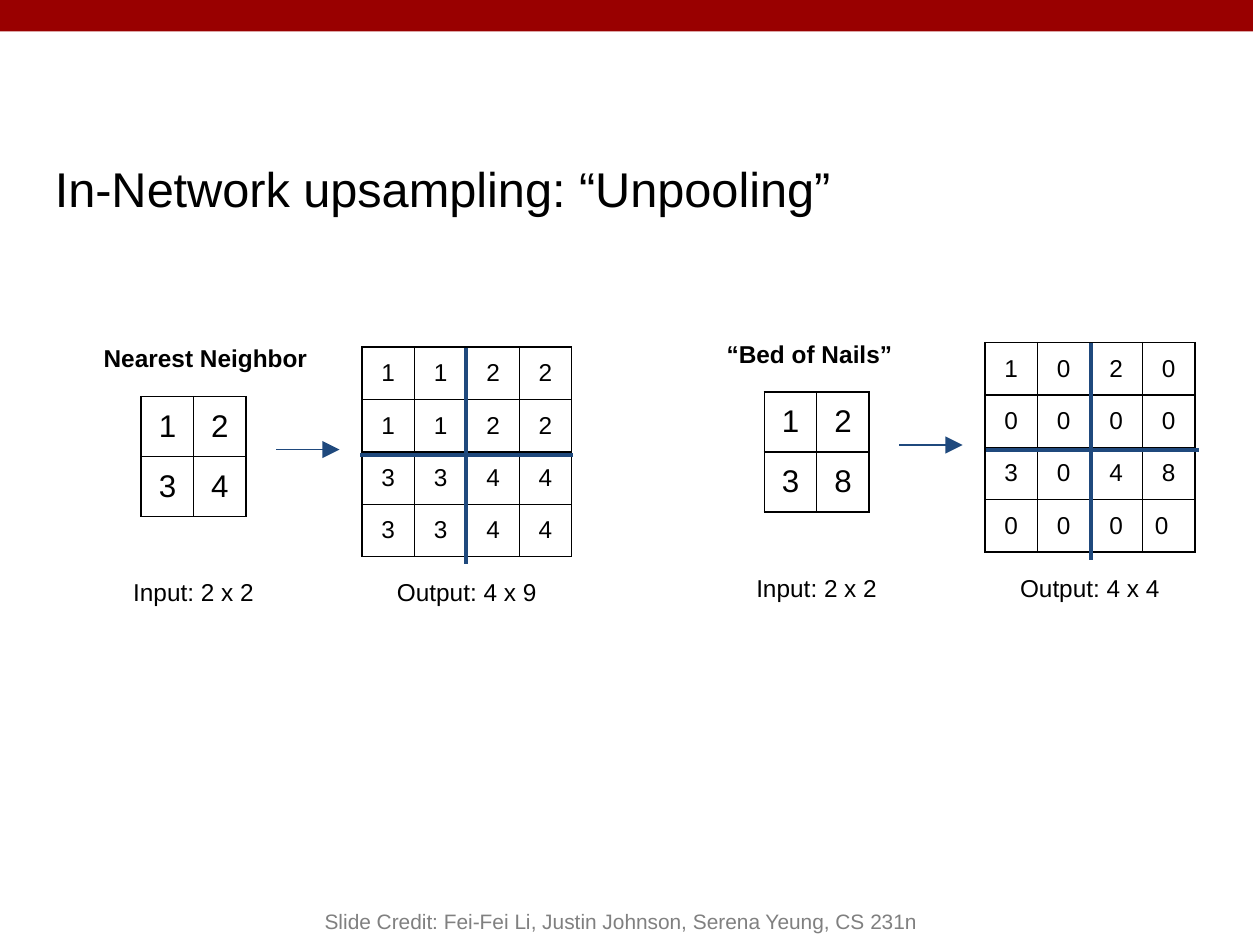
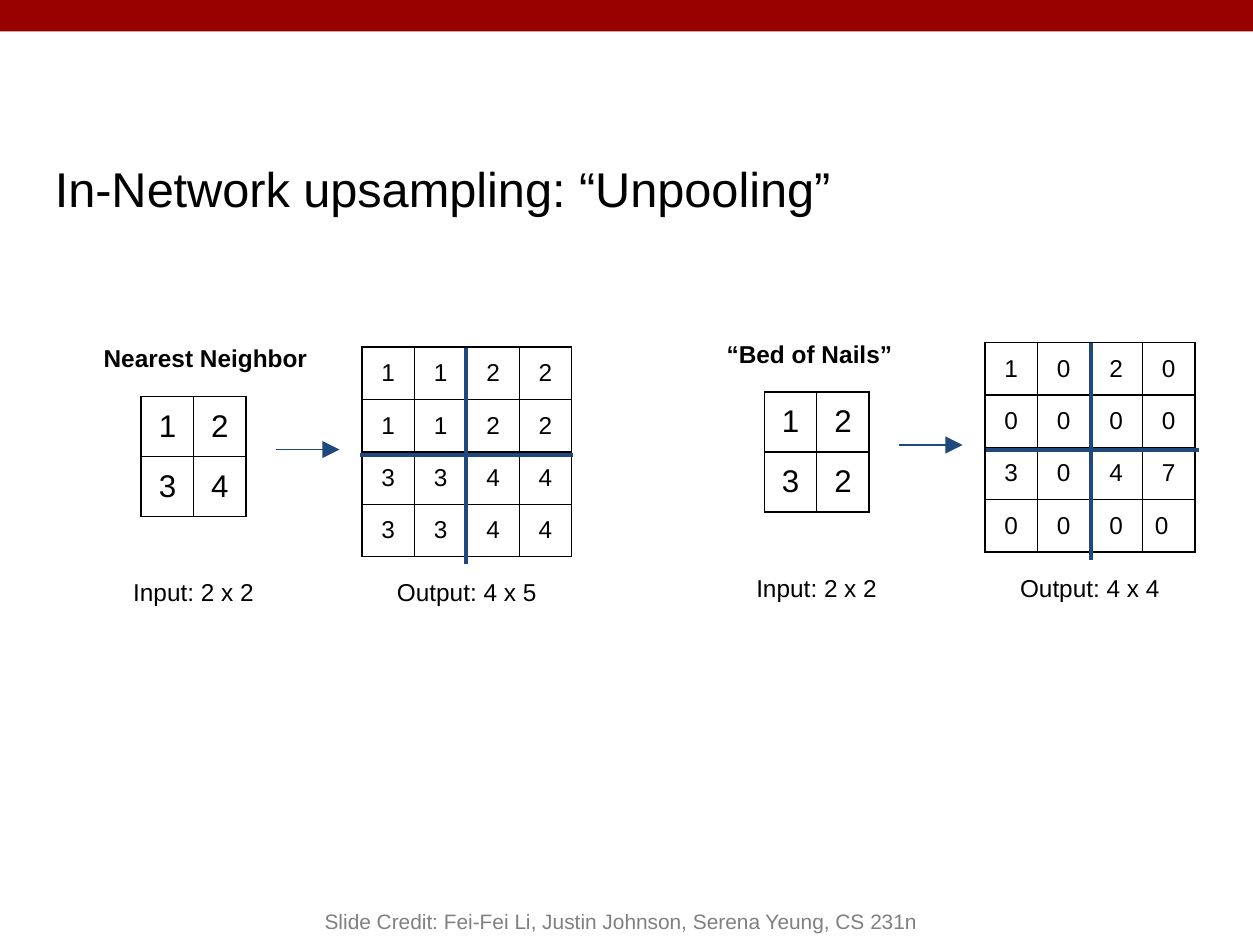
4 8: 8 -> 7
3 8: 8 -> 2
9: 9 -> 5
